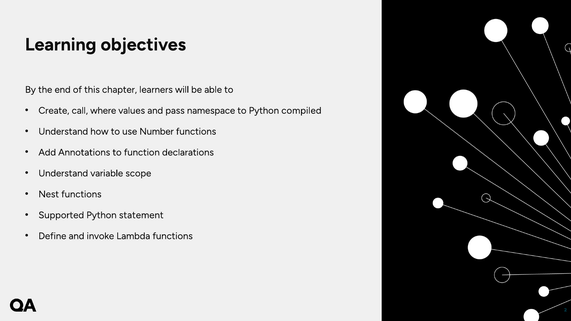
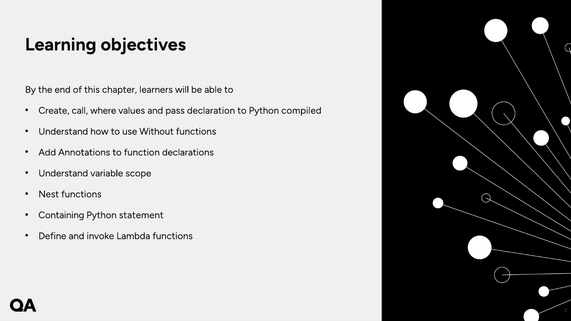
namespace: namespace -> declaration
Number: Number -> Without
Supported: Supported -> Containing
